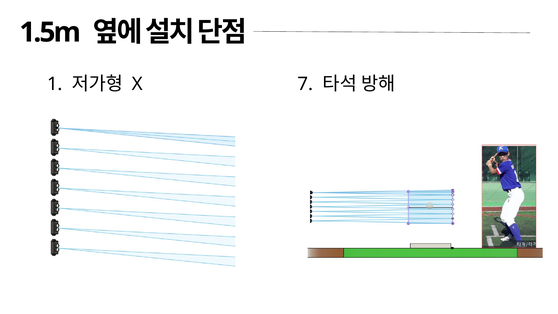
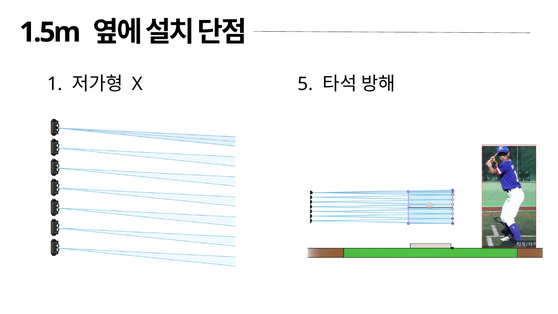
7: 7 -> 5
